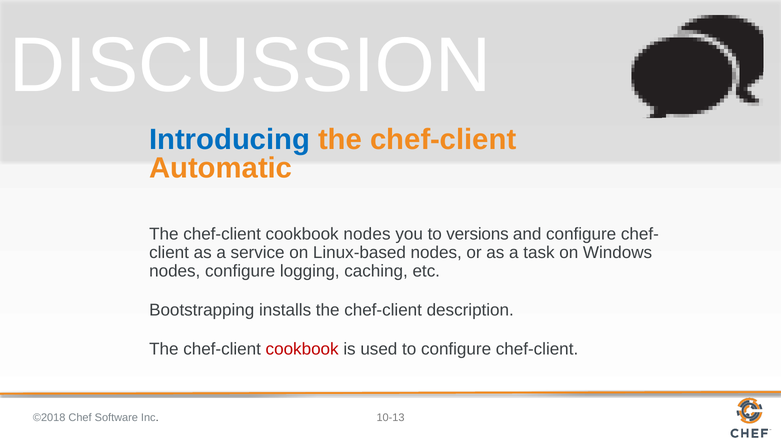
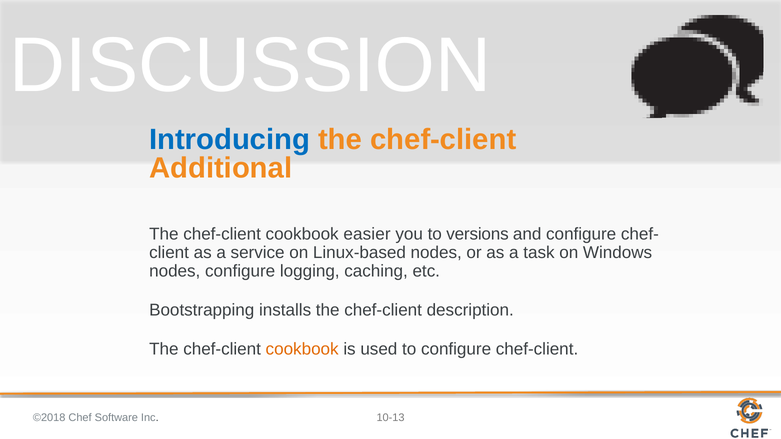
Automatic: Automatic -> Additional
cookbook nodes: nodes -> easier
cookbook at (302, 349) colour: red -> orange
